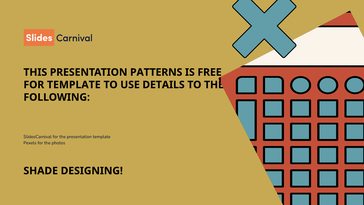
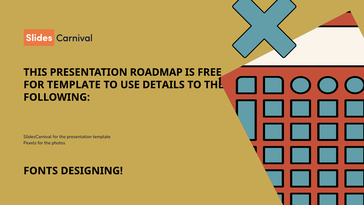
PATTERNS: PATTERNS -> ROADMAP
SHADE: SHADE -> FONTS
